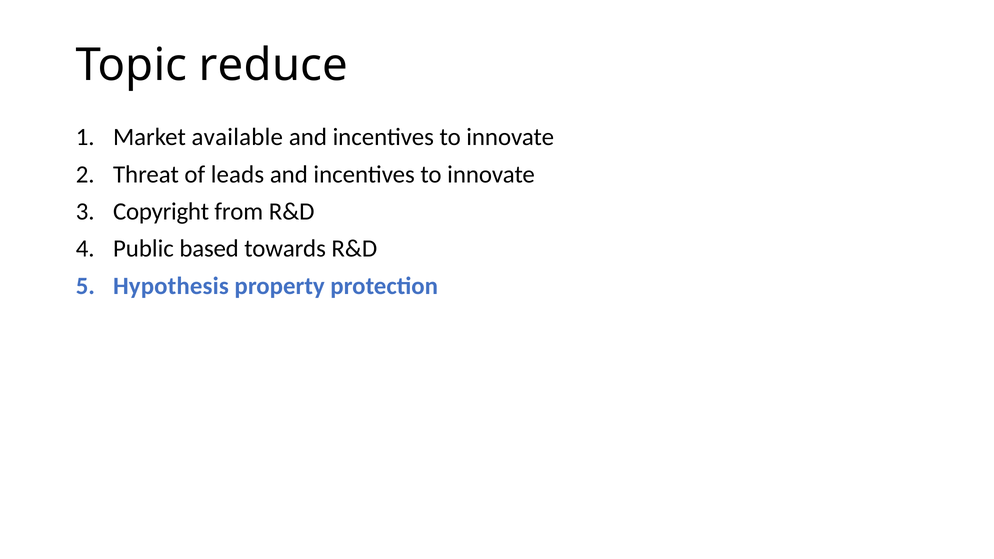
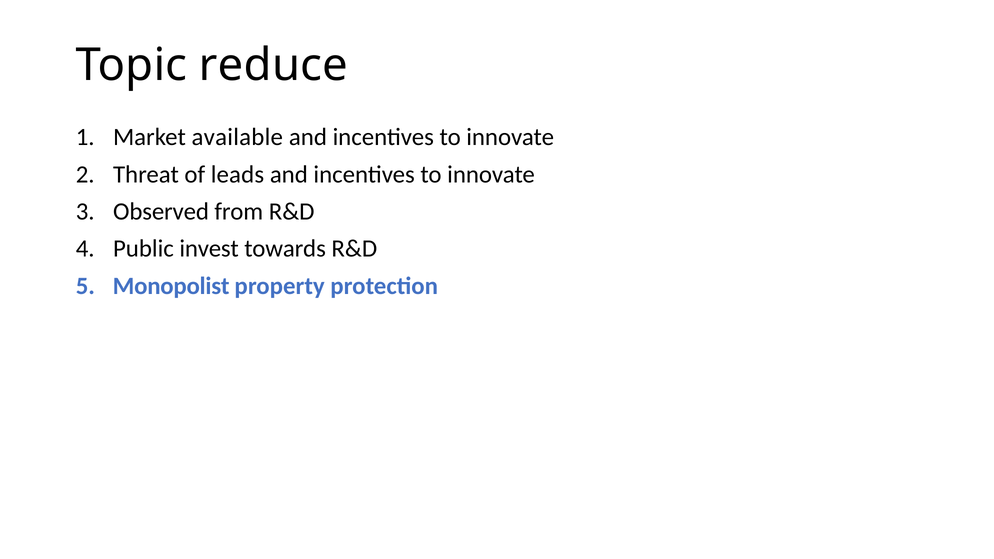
Copyright: Copyright -> Observed
based: based -> invest
Hypothesis: Hypothesis -> Monopolist
